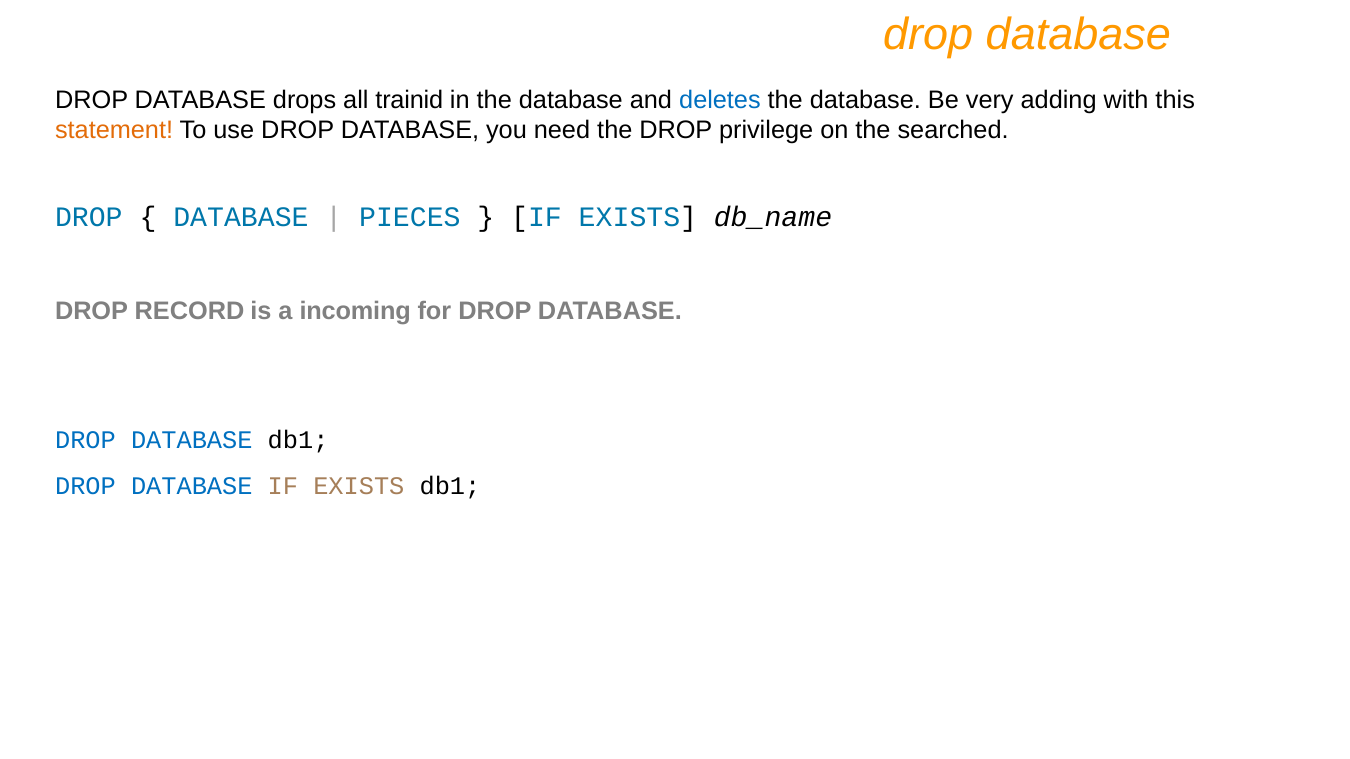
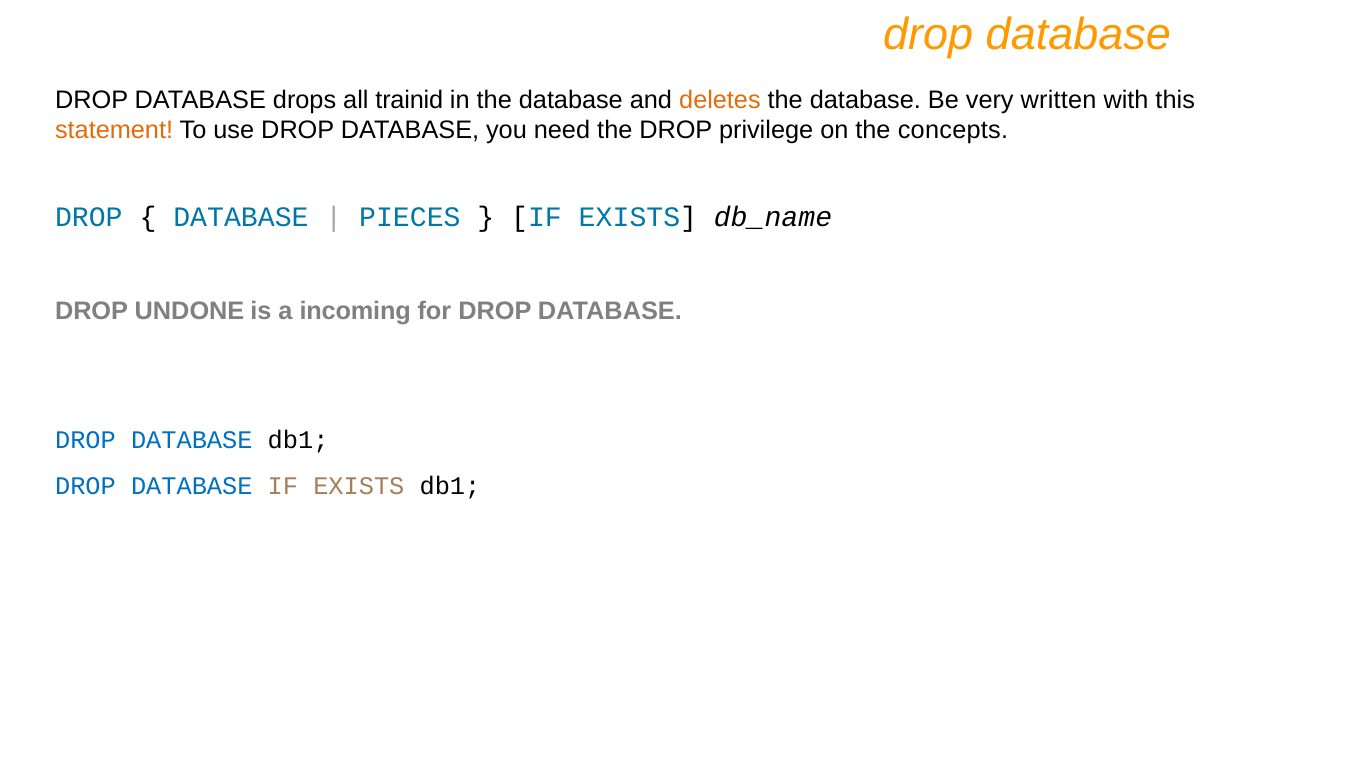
deletes colour: blue -> orange
adding: adding -> written
searched: searched -> concepts
RECORD: RECORD -> UNDONE
